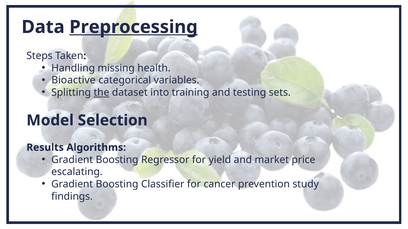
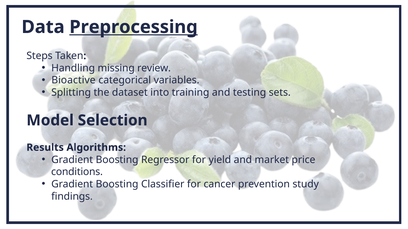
health: health -> review
the underline: present -> none
escalating: escalating -> conditions
